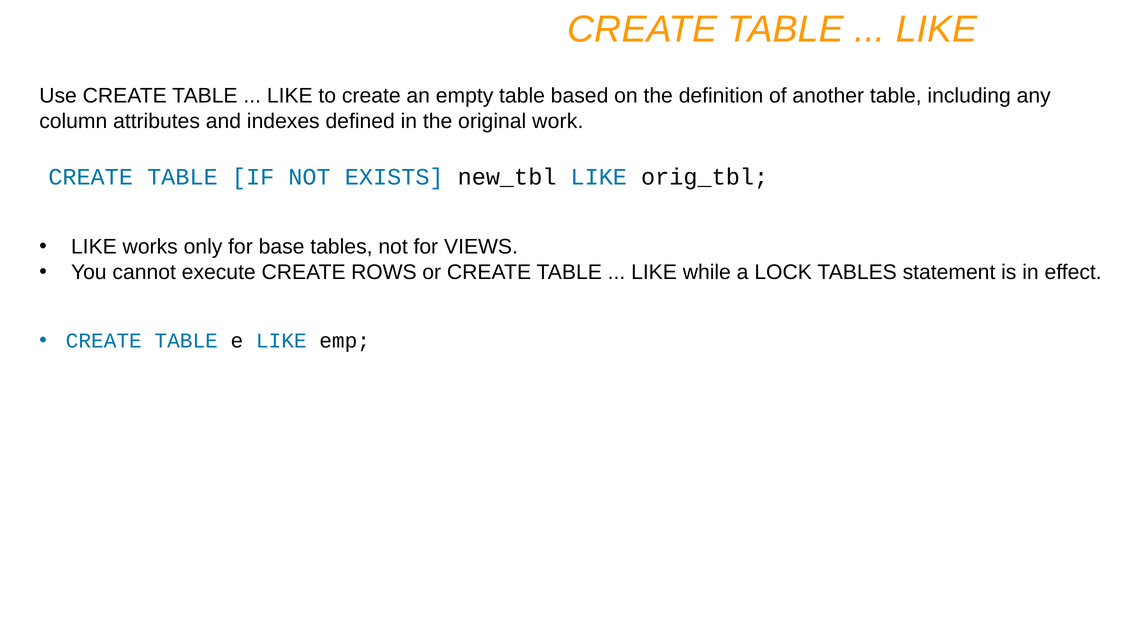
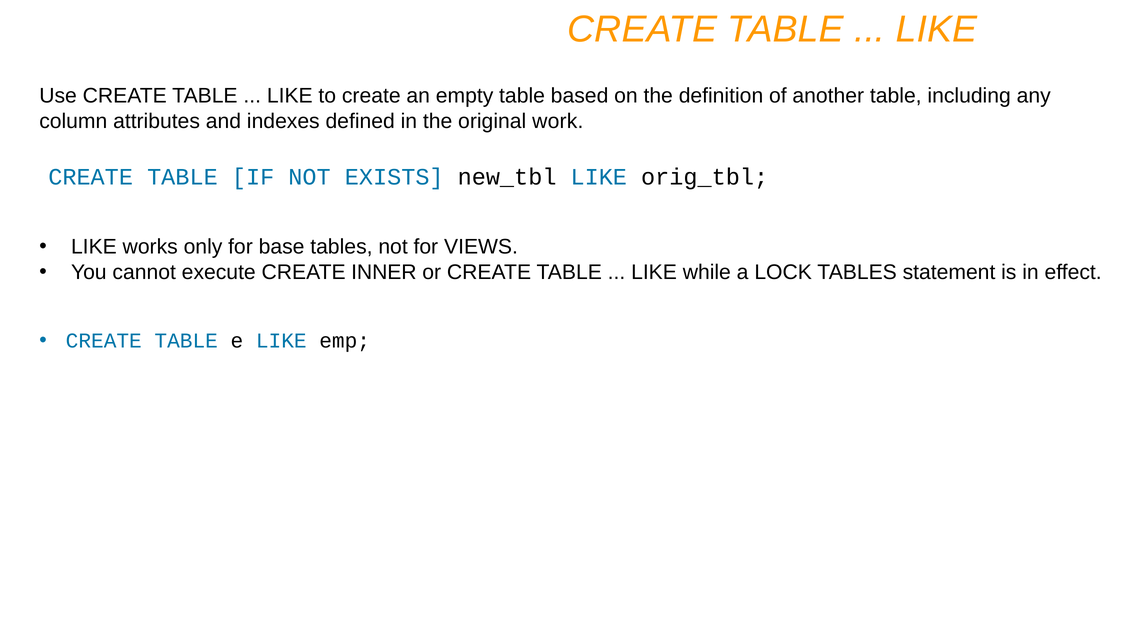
ROWS: ROWS -> INNER
